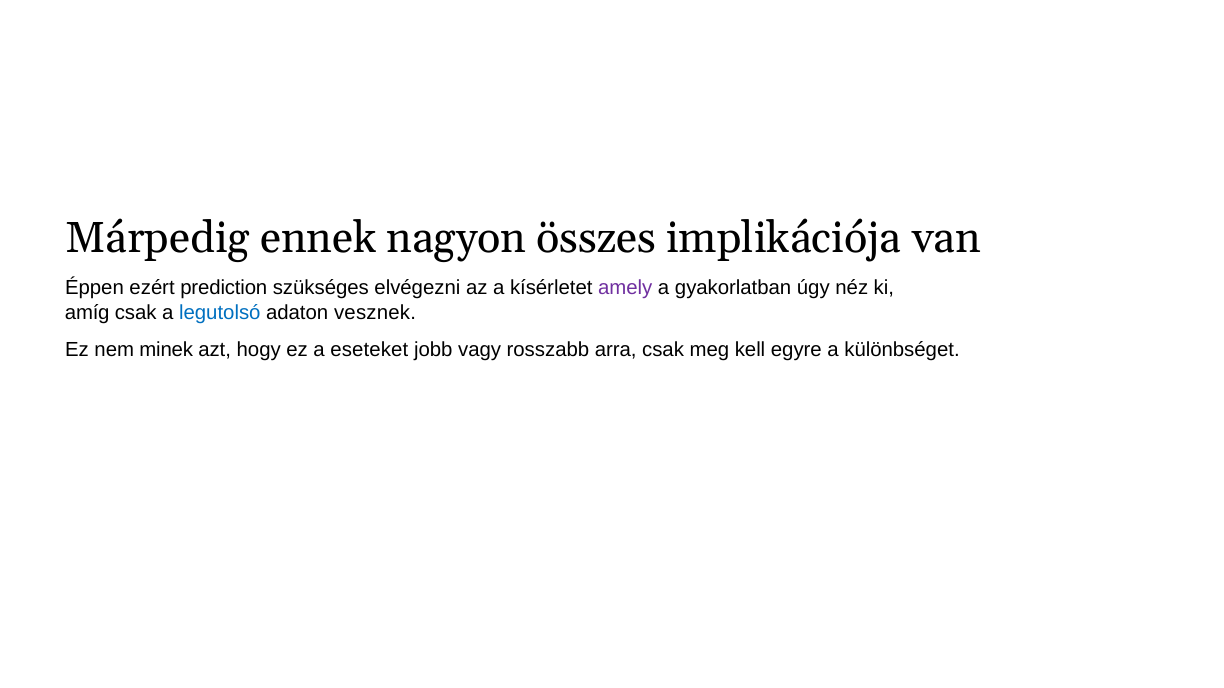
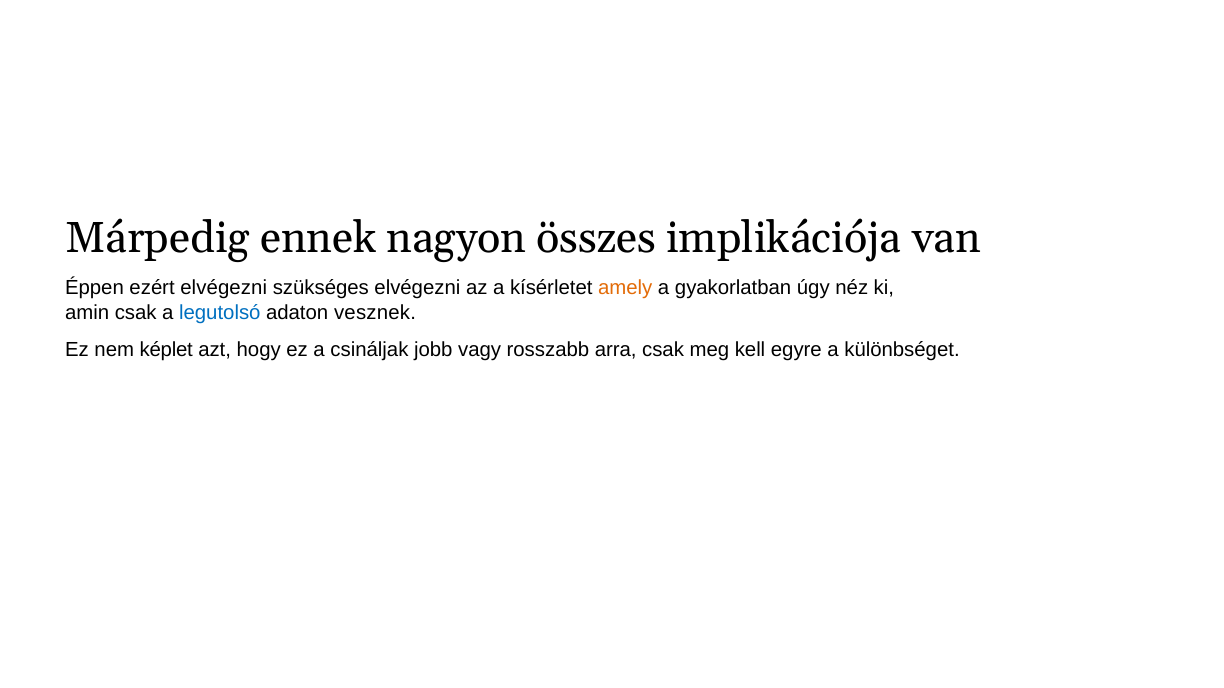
ezért prediction: prediction -> elvégezni
amely colour: purple -> orange
amíg: amíg -> amin
minek: minek -> képlet
eseteket: eseteket -> csináljak
